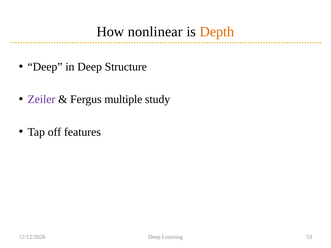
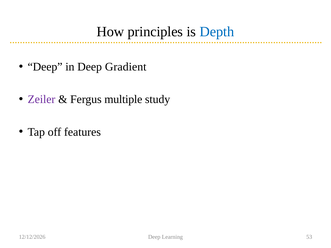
nonlinear: nonlinear -> principles
Depth colour: orange -> blue
Structure: Structure -> Gradient
